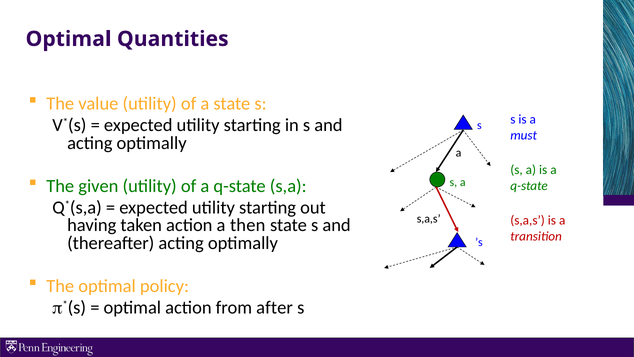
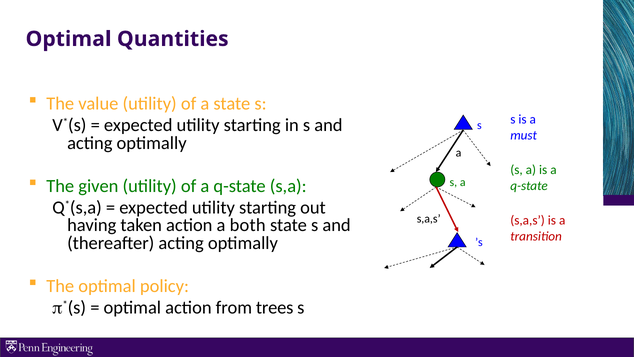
then: then -> both
after: after -> trees
